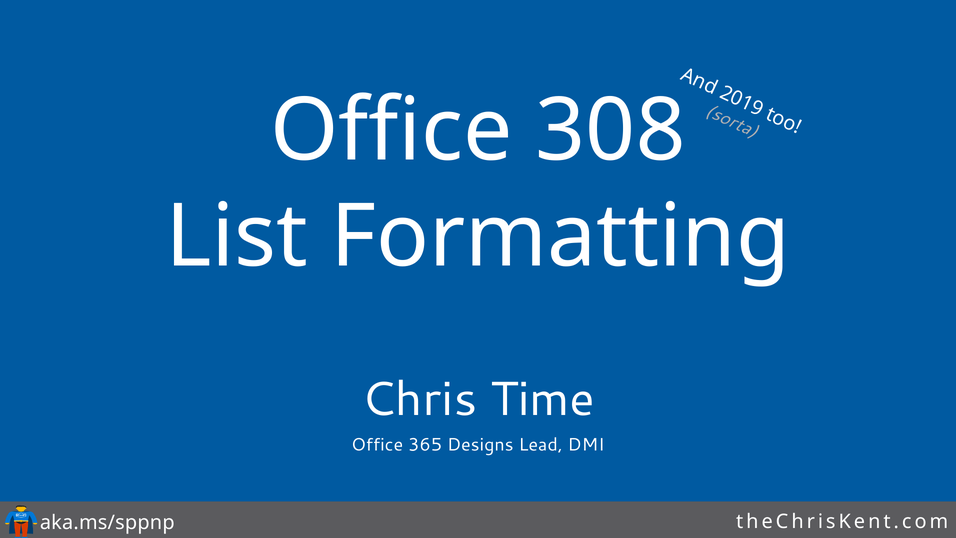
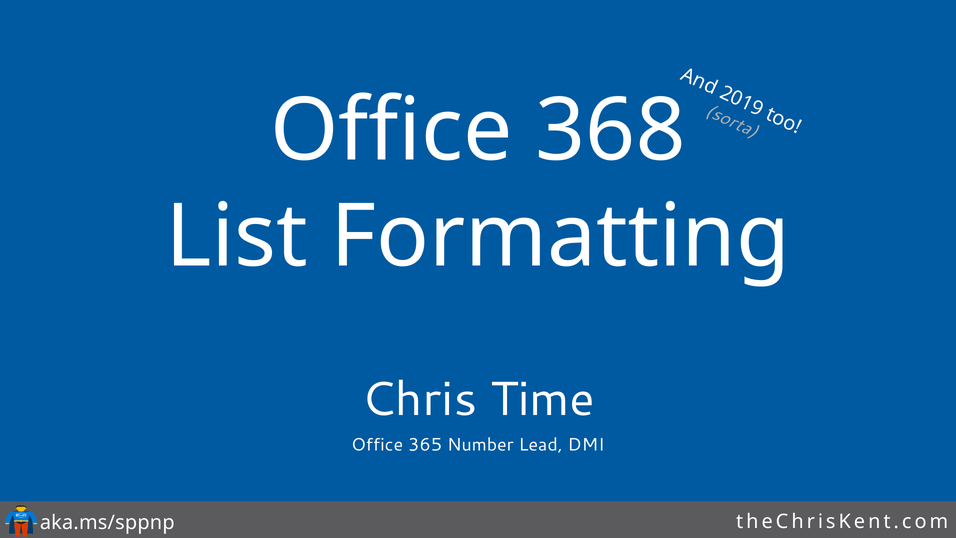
308: 308 -> 368
Designs: Designs -> Number
